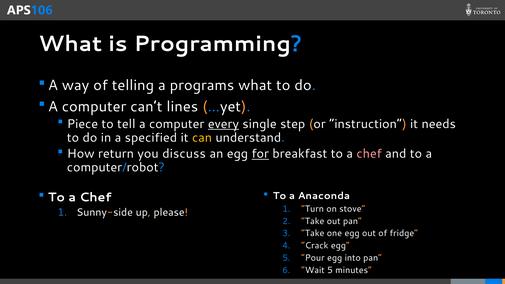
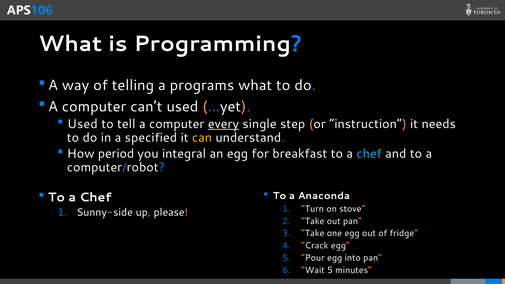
can’t lines: lines -> used
Piece at (82, 124): Piece -> Used
return: return -> period
discuss: discuss -> integral
for underline: present -> none
chef at (369, 154) colour: pink -> light blue
